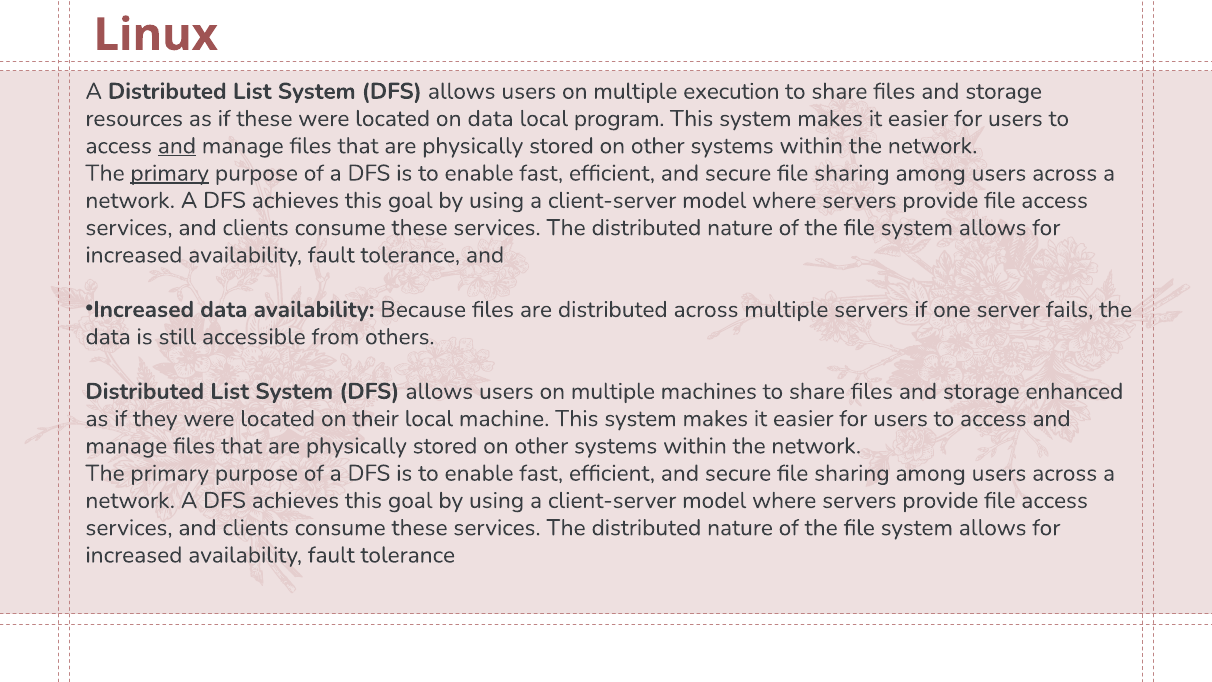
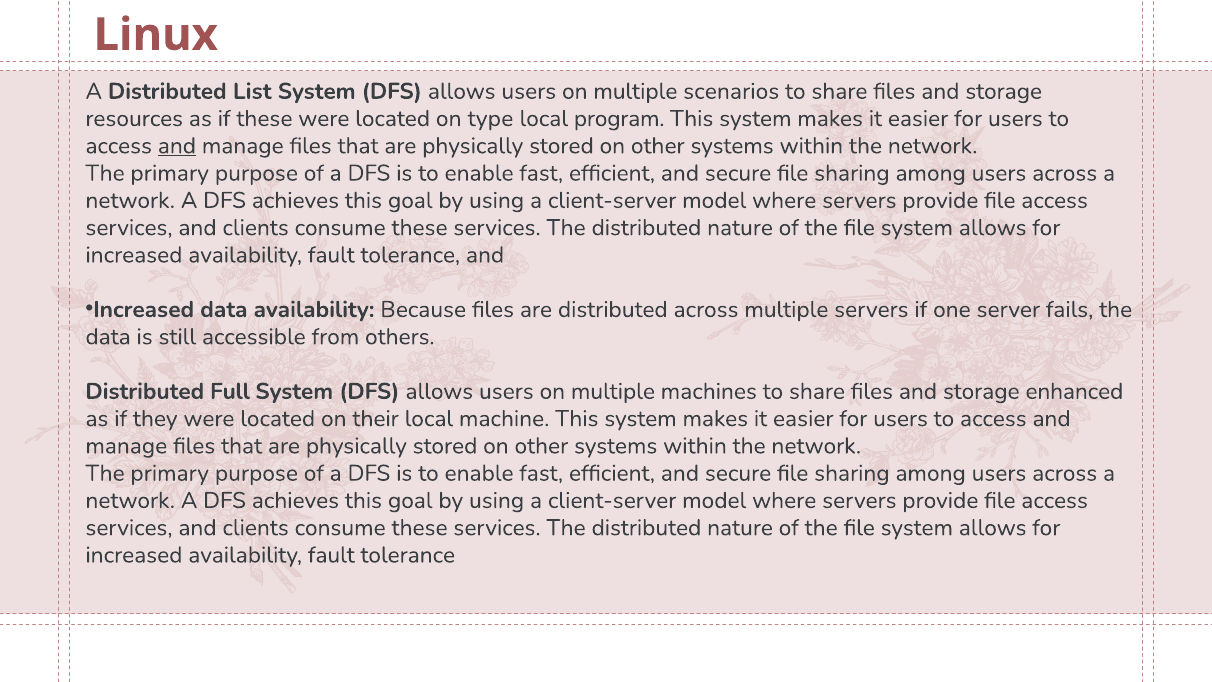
execution: execution -> scenarios
on data: data -> type
primary at (170, 173) underline: present -> none
List at (230, 391): List -> Full
